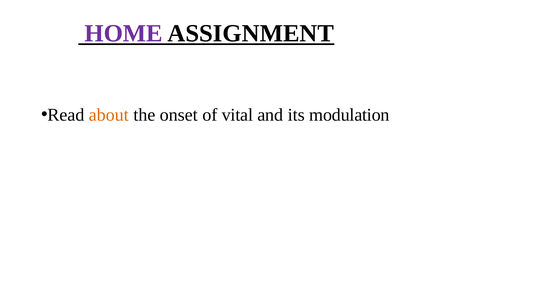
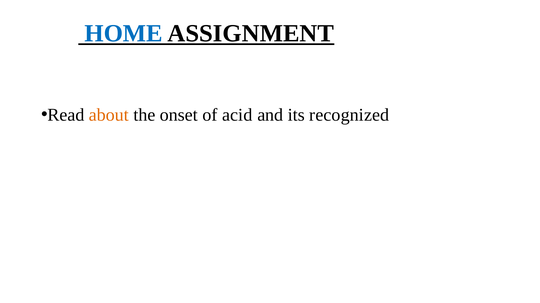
HOME colour: purple -> blue
vital: vital -> acid
modulation: modulation -> recognized
